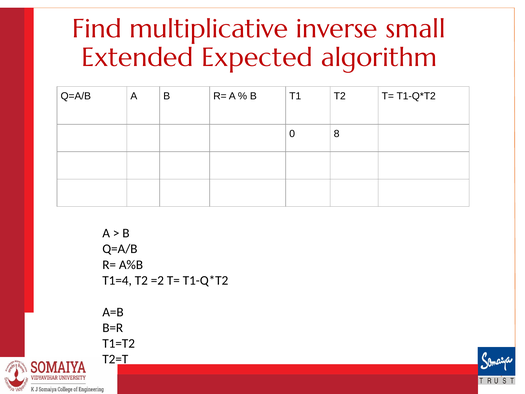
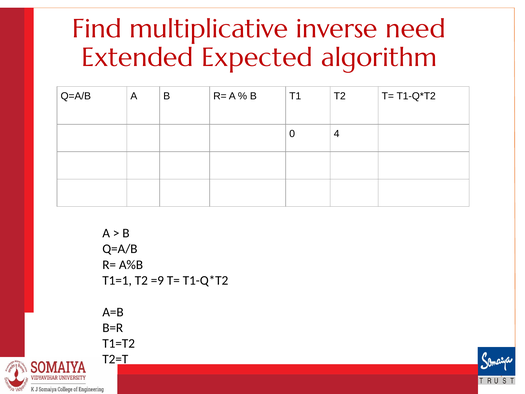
small: small -> need
8: 8 -> 4
T1=4: T1=4 -> T1=1
=2: =2 -> =9
